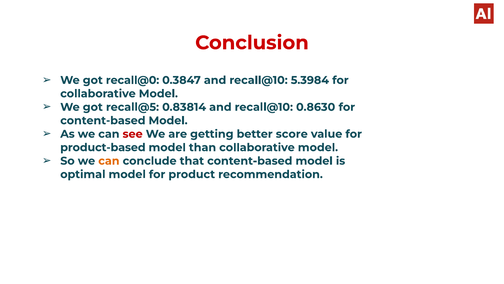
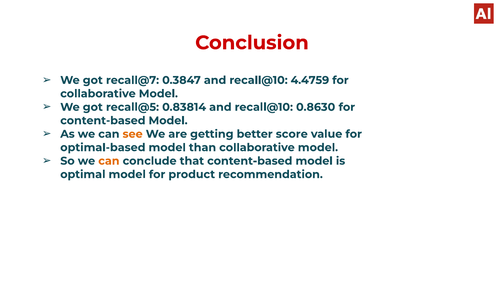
recall@0: recall@0 -> recall@7
5.3984: 5.3984 -> 4.4759
see colour: red -> orange
product-based: product-based -> optimal-based
